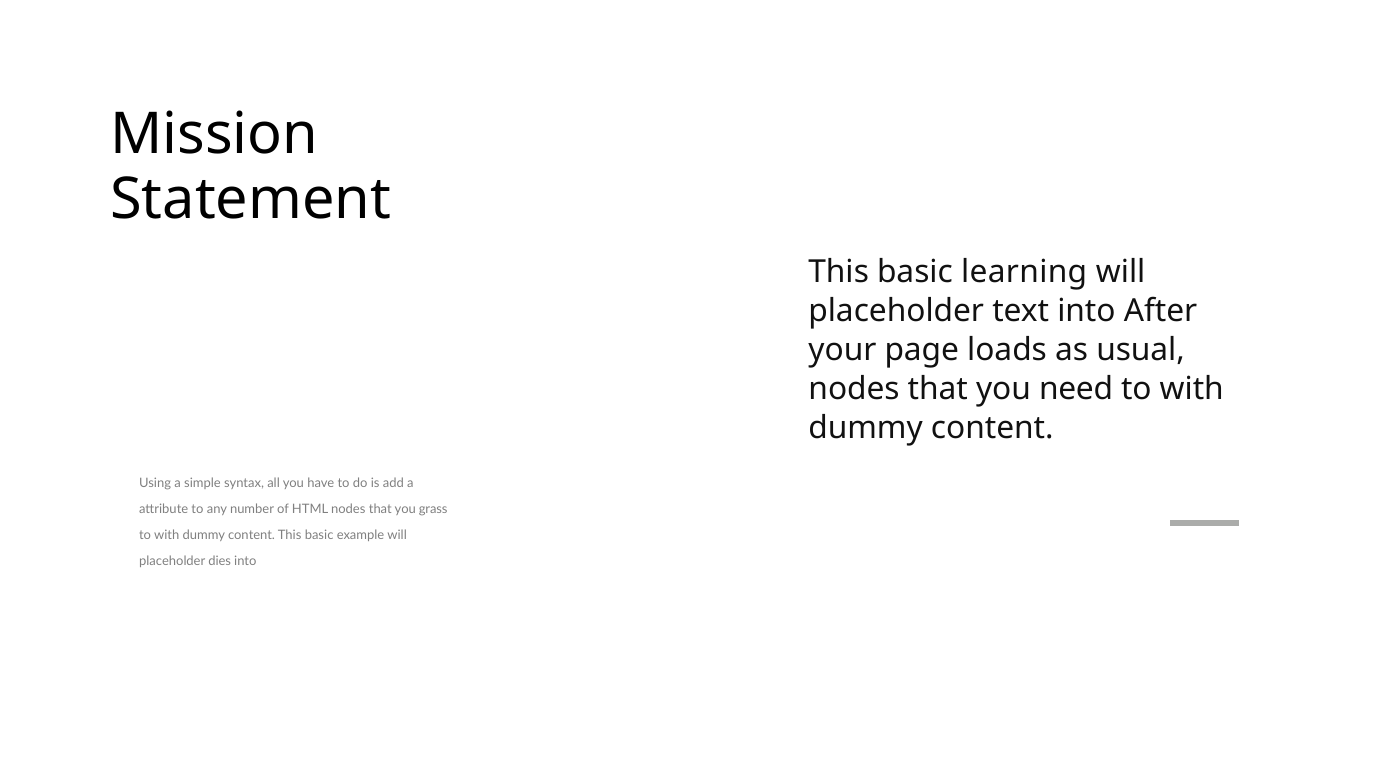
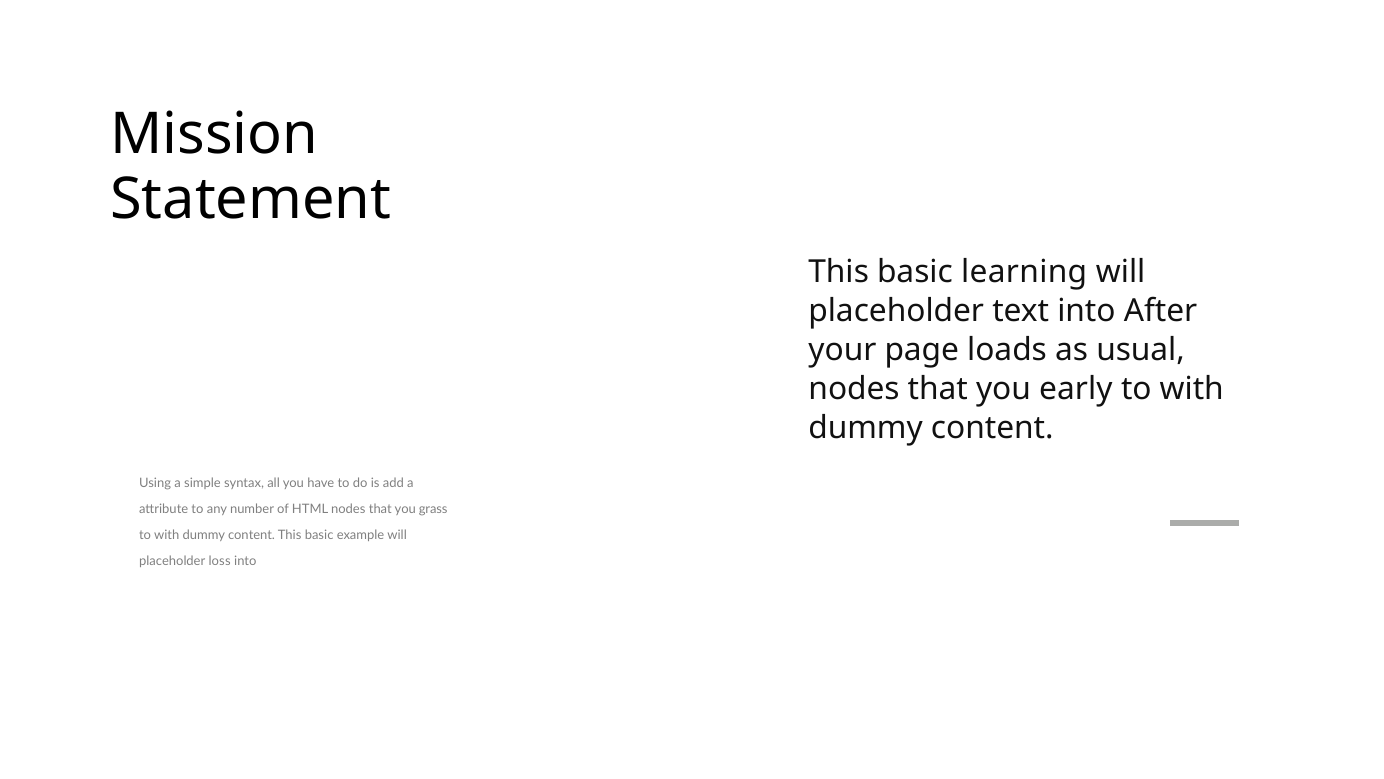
need: need -> early
dies: dies -> loss
